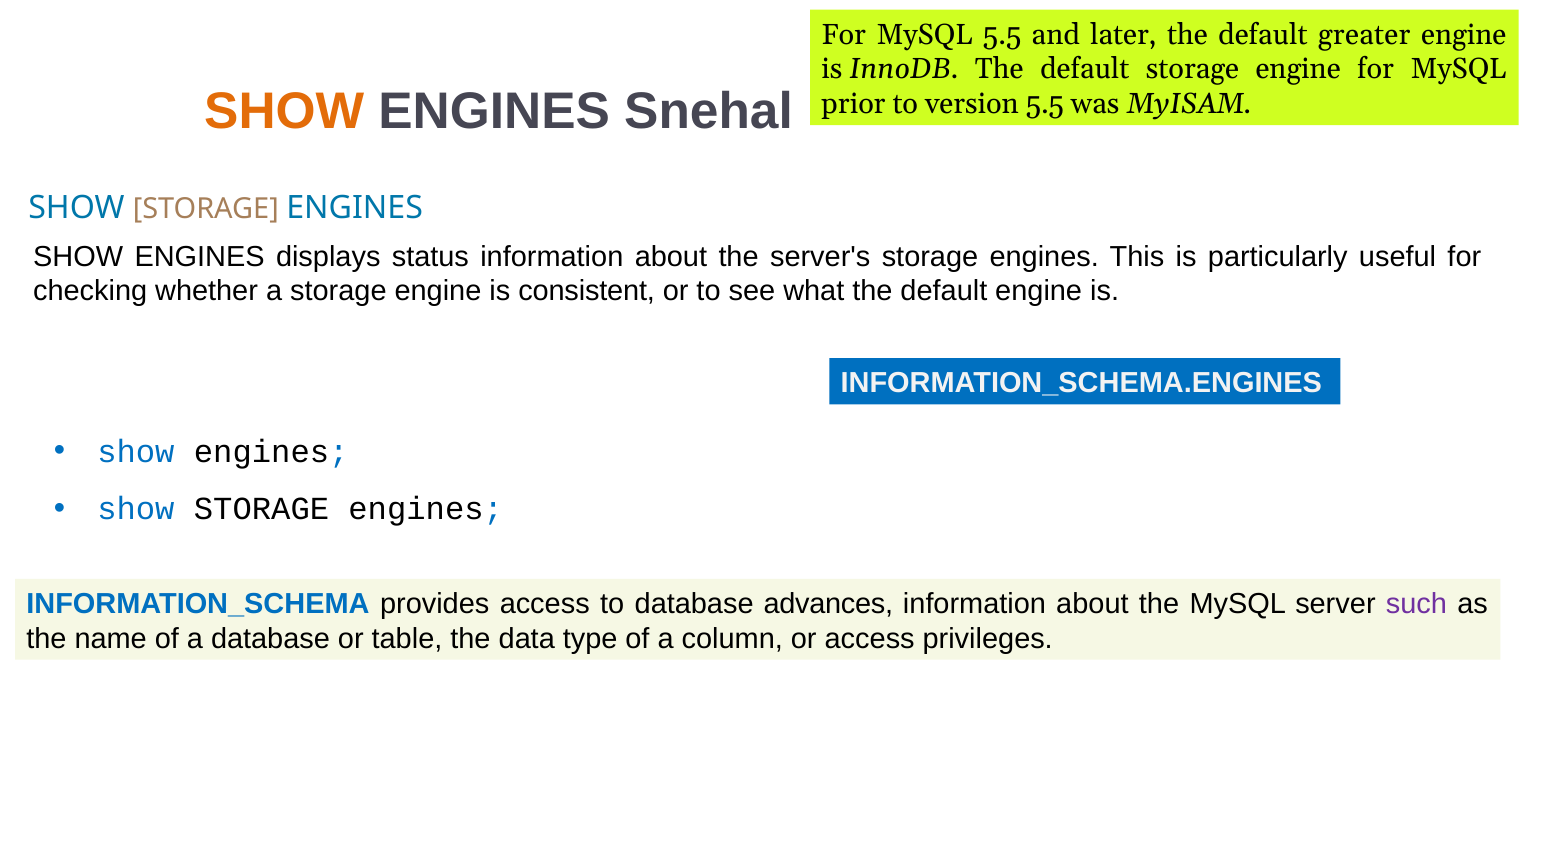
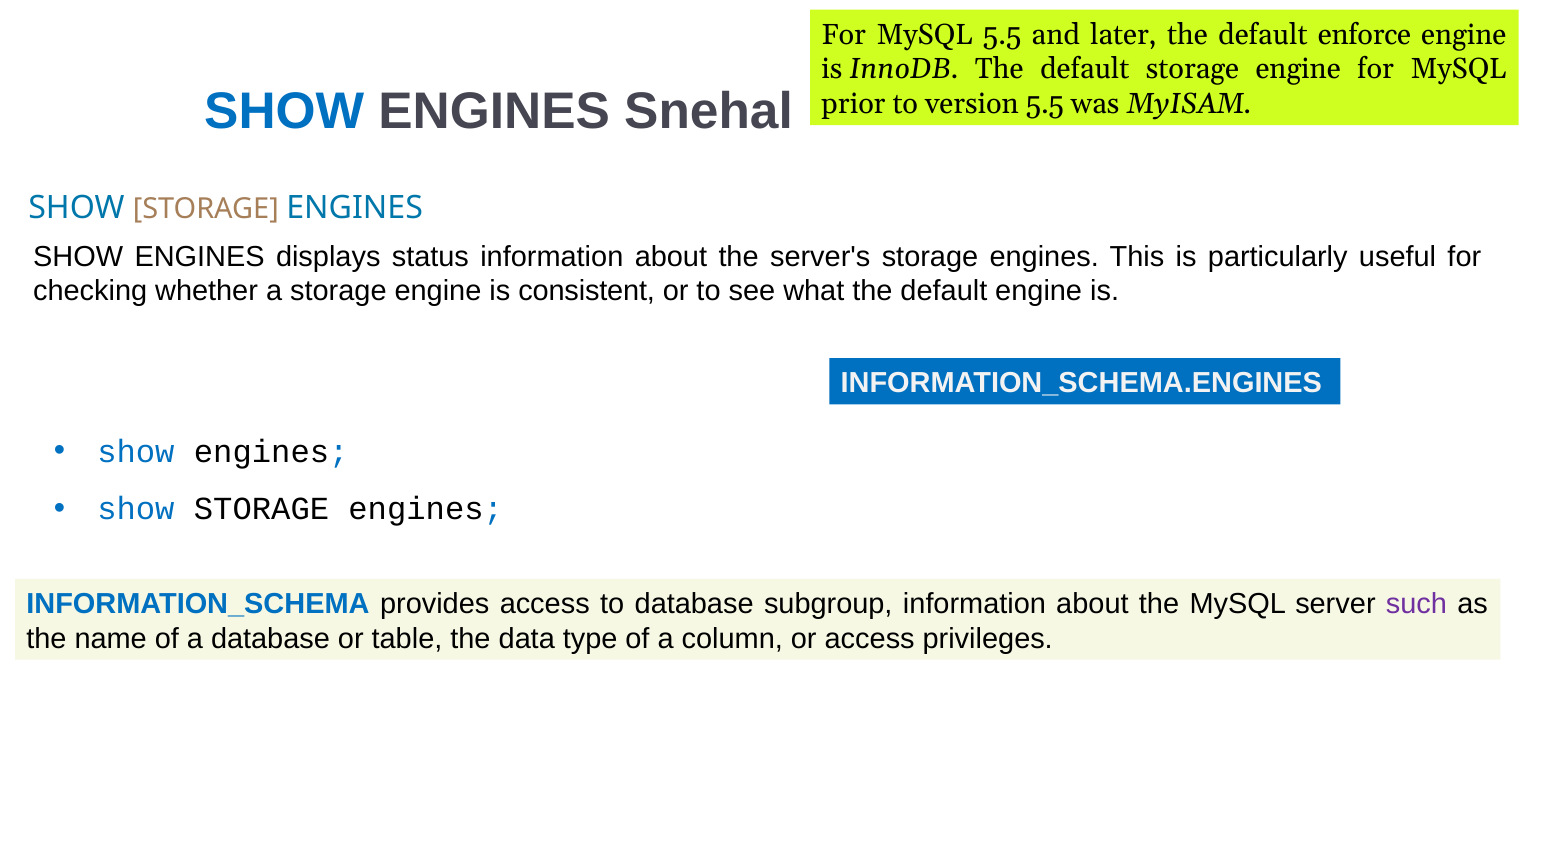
greater: greater -> enforce
SHOW at (284, 112) colour: orange -> blue
advances: advances -> subgroup
